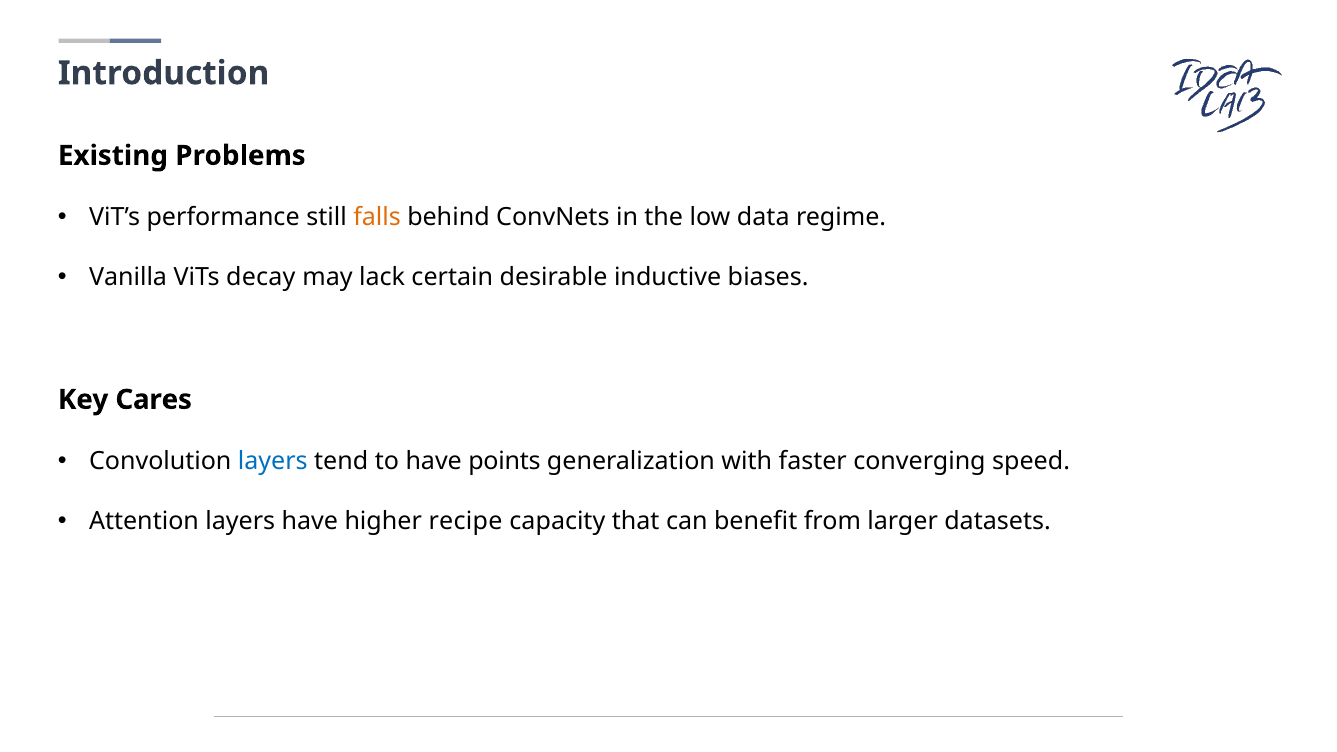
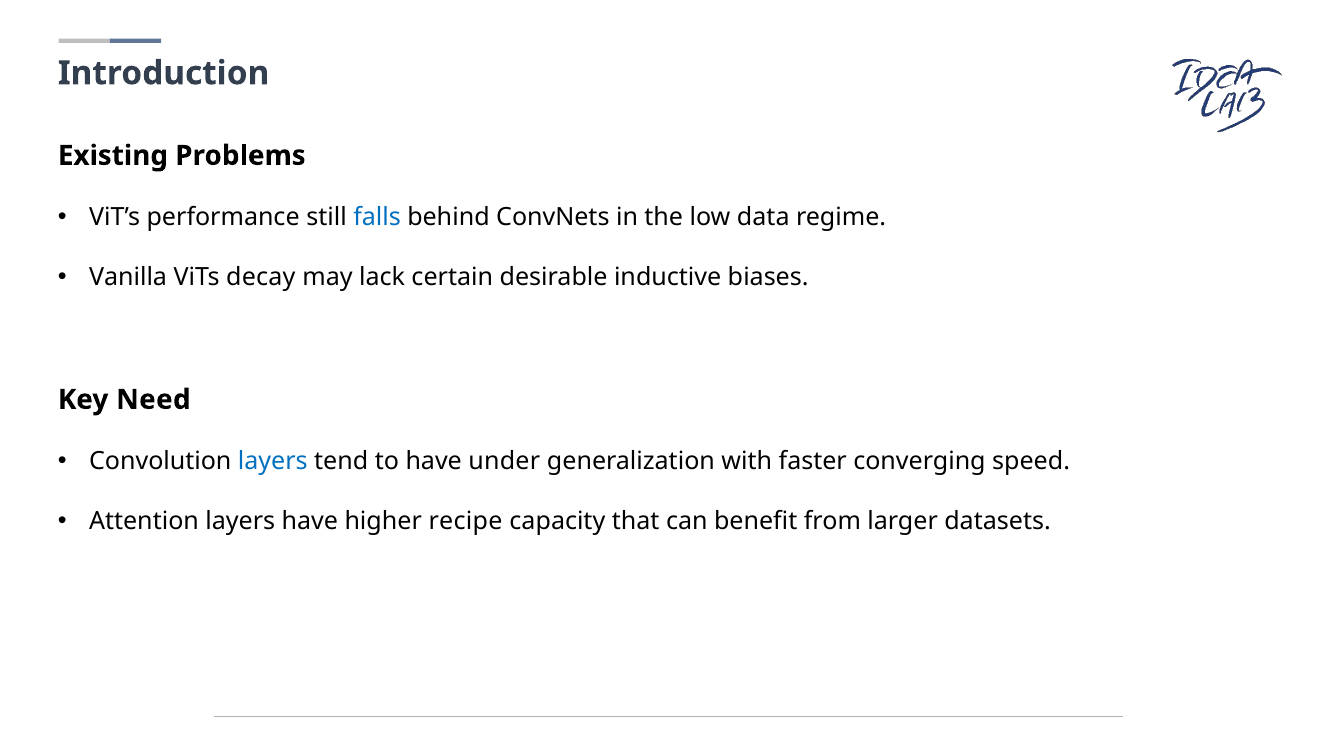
falls colour: orange -> blue
Cares: Cares -> Need
points: points -> under
